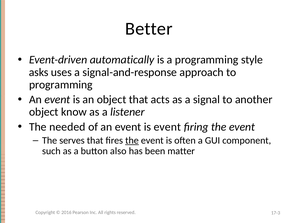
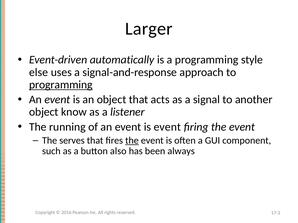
Better: Better -> Larger
asks: asks -> else
programming at (61, 85) underline: none -> present
needed: needed -> running
matter: matter -> always
